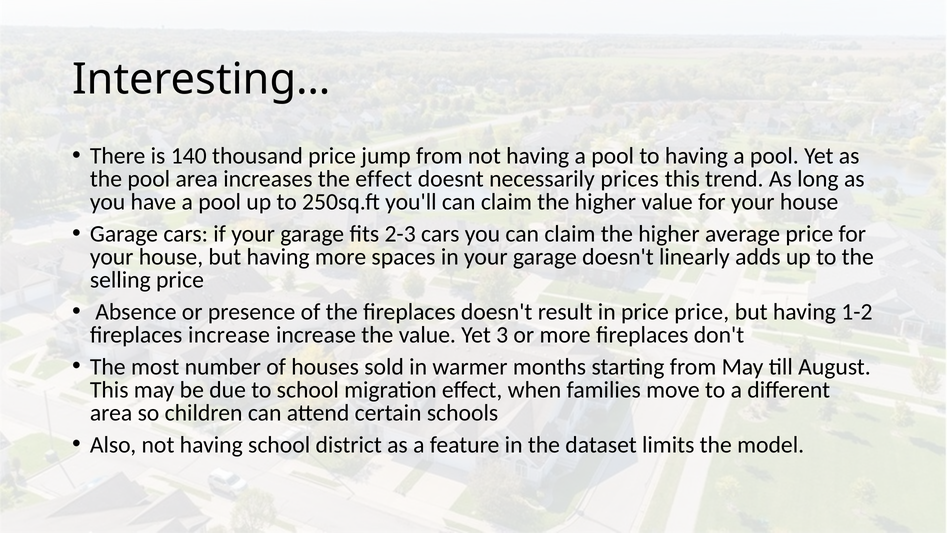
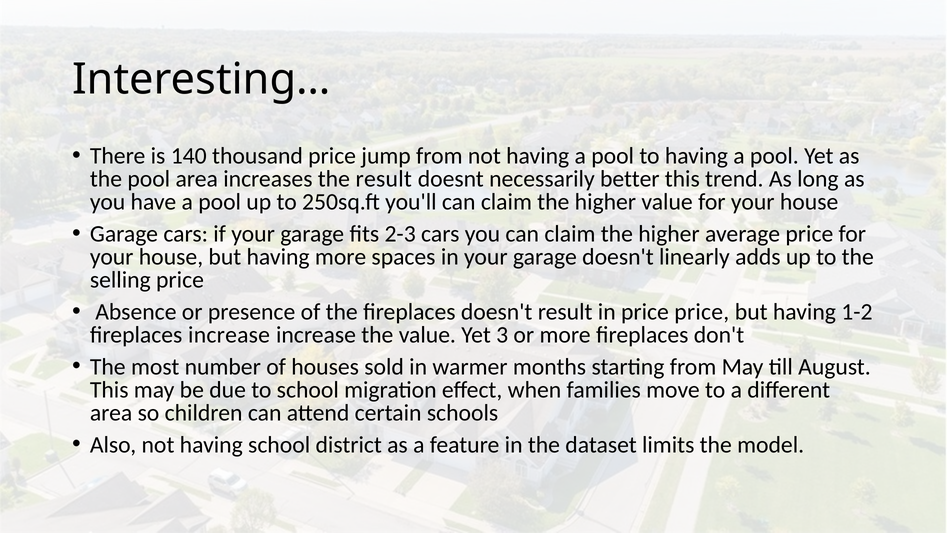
the effect: effect -> result
prices: prices -> better
